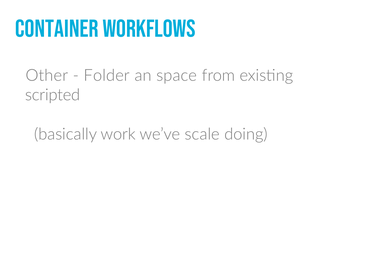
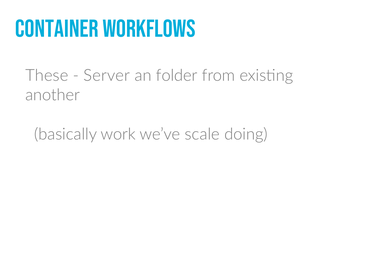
Other: Other -> These
Folder: Folder -> Server
space: space -> folder
scripted: scripted -> another
